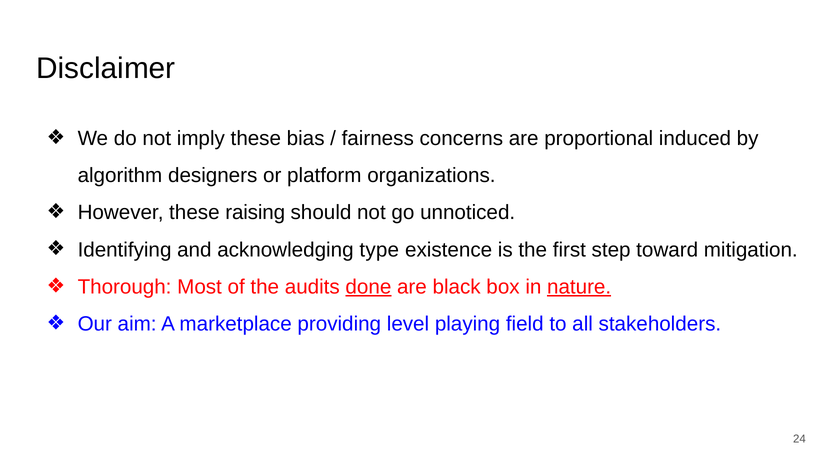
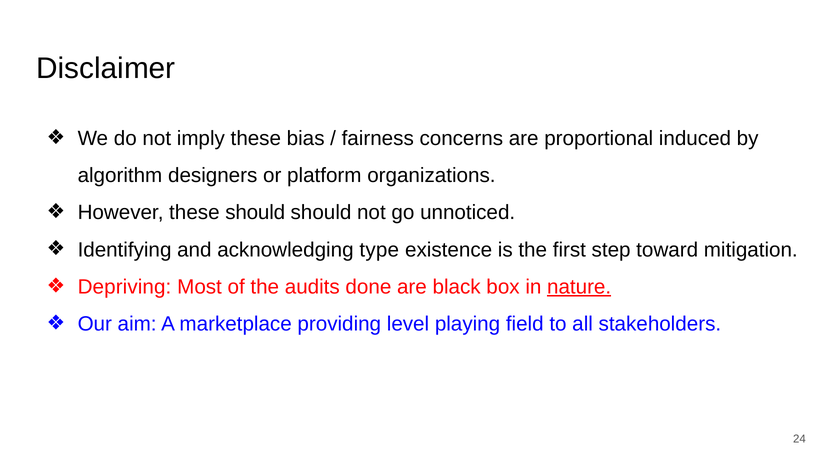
these raising: raising -> should
Thorough: Thorough -> Depriving
done underline: present -> none
